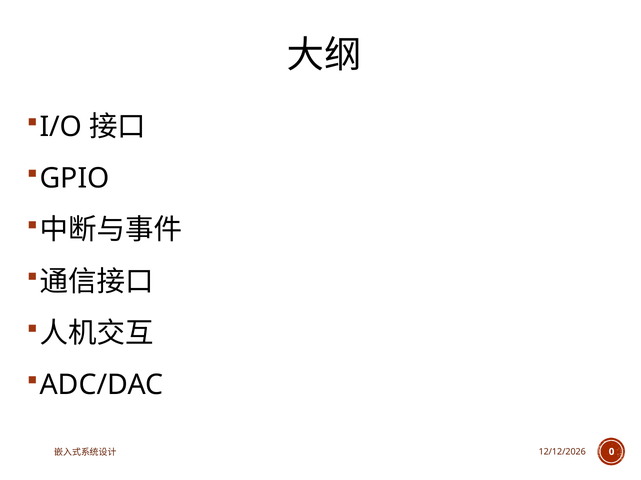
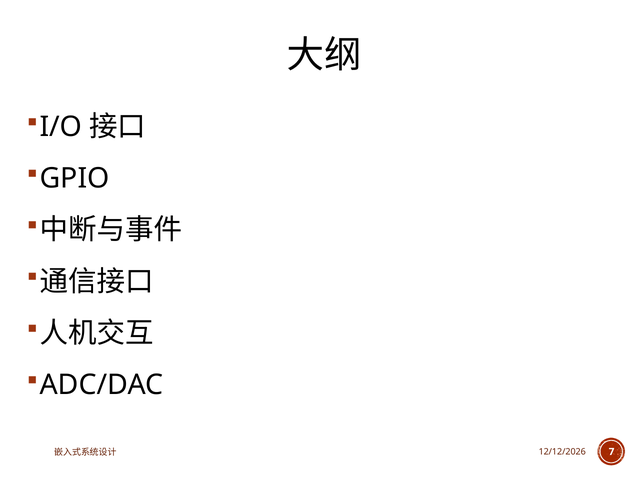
0: 0 -> 7
